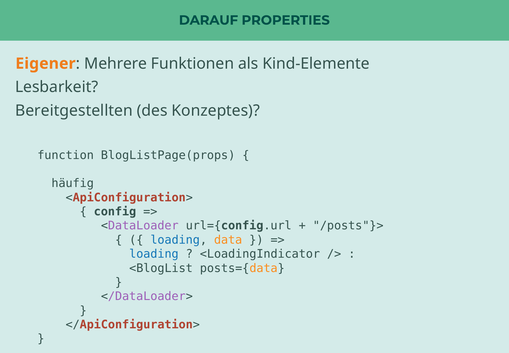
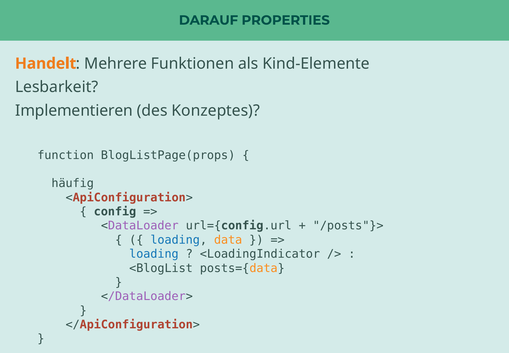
Eigener: Eigener -> Handelt
Bereitgestellten: Bereitgestellten -> Implementieren
